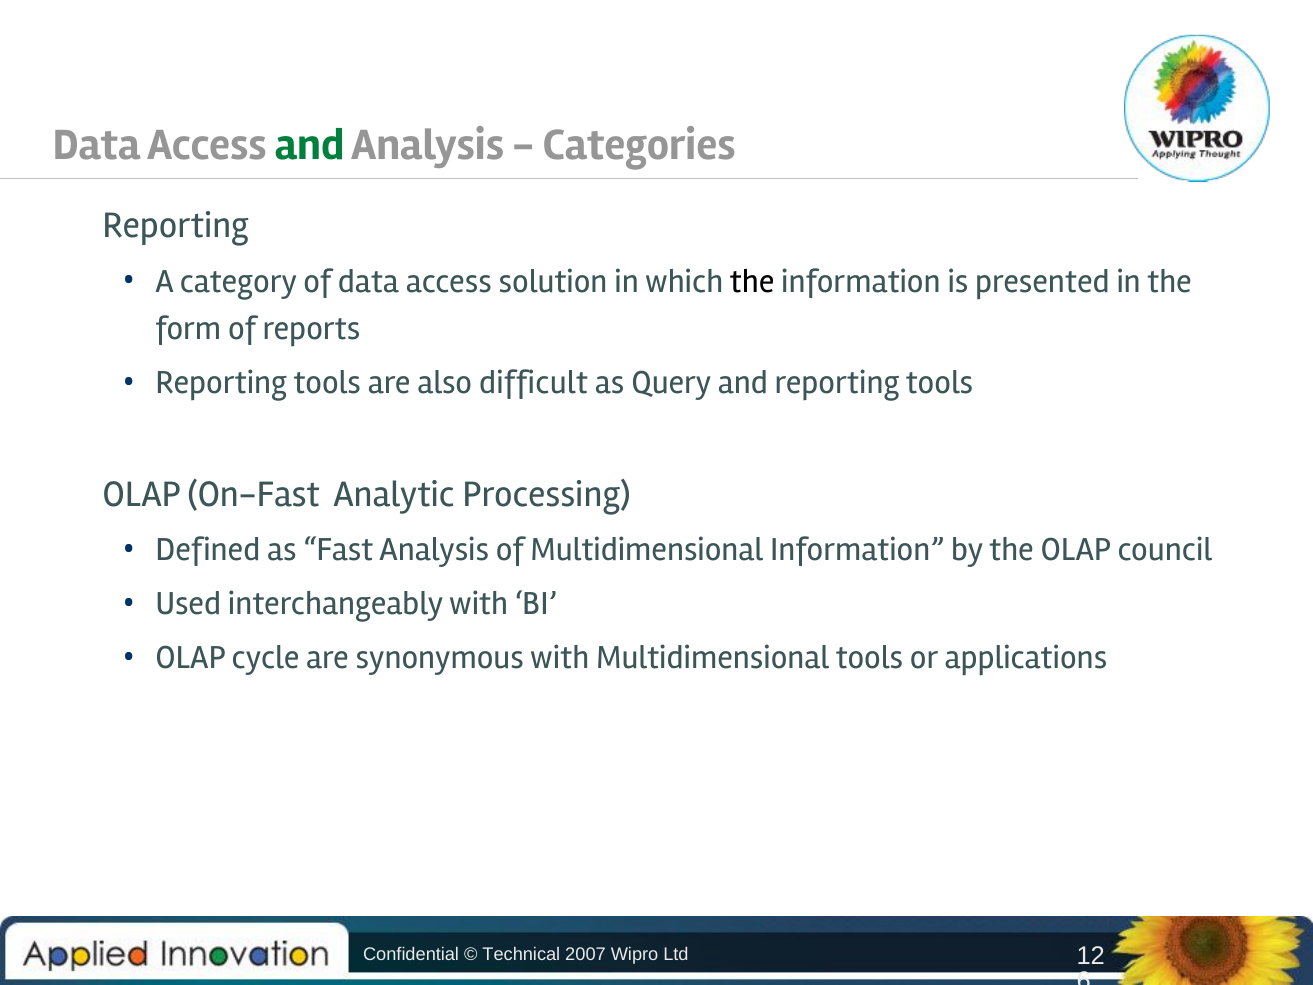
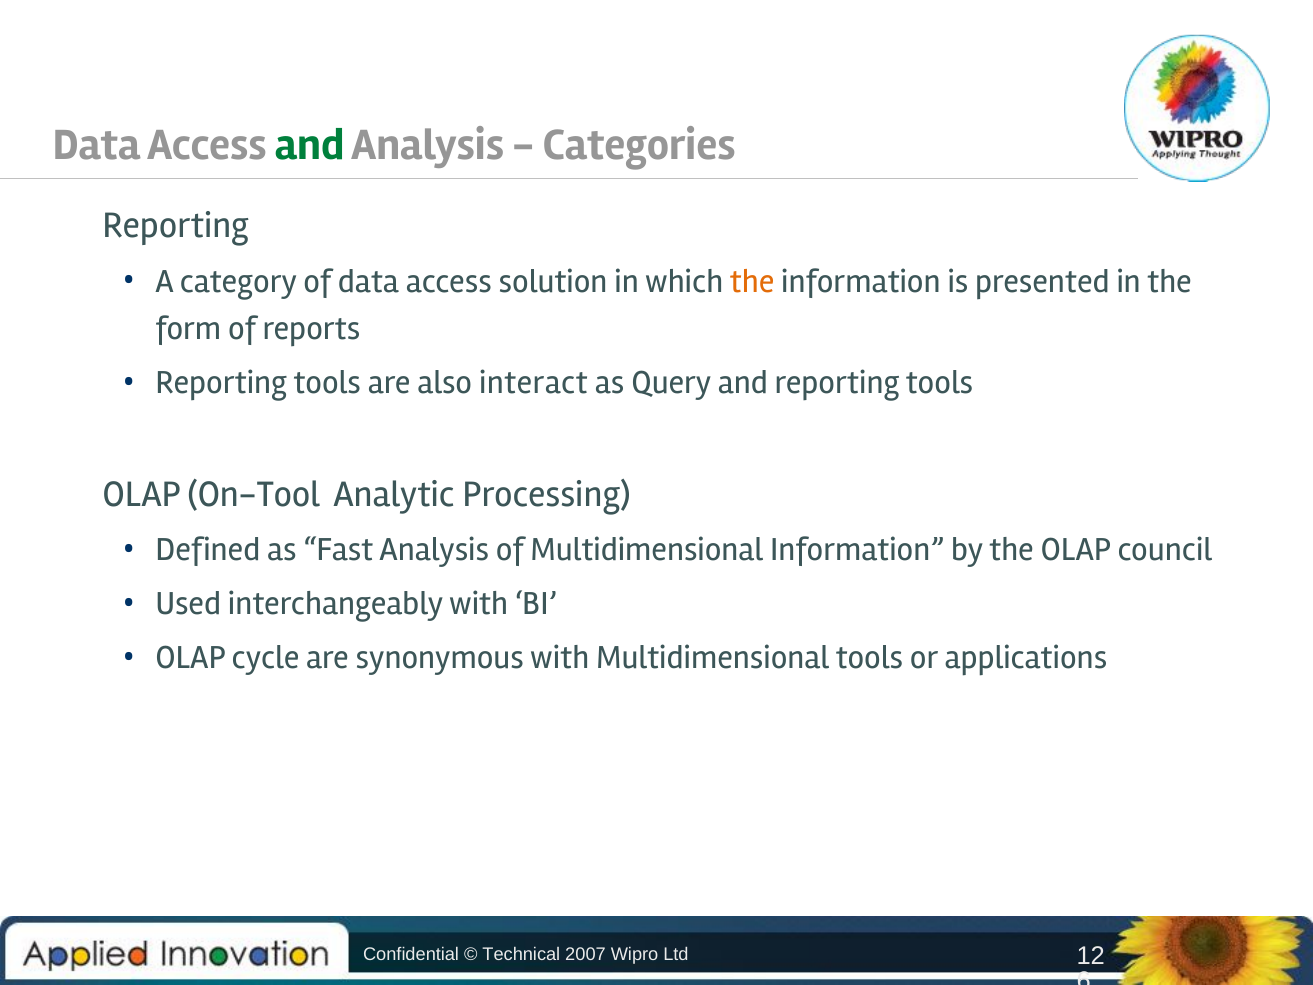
the at (752, 281) colour: black -> orange
difficult: difficult -> interact
On-Fast: On-Fast -> On-Tool
